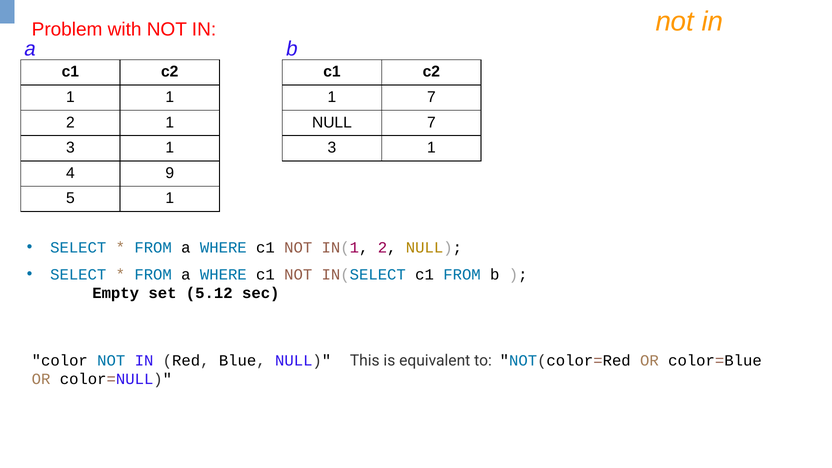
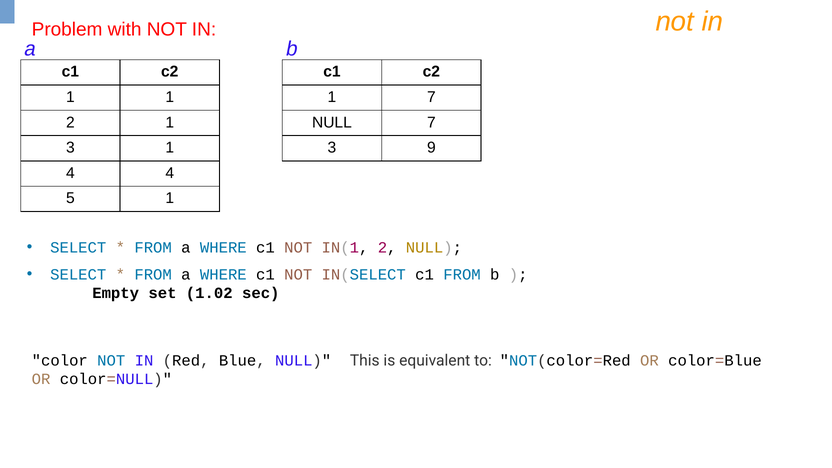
1 at (431, 148): 1 -> 9
4 9: 9 -> 4
5.12: 5.12 -> 1.02
